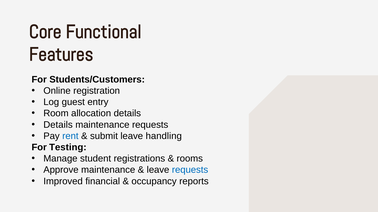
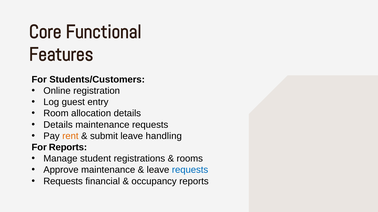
rent colour: blue -> orange
For Testing: Testing -> Reports
Improved at (63, 182): Improved -> Requests
